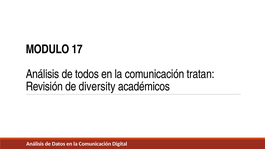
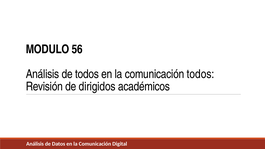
17: 17 -> 56
comunicación tratan: tratan -> todos
diversity: diversity -> dirigidos
